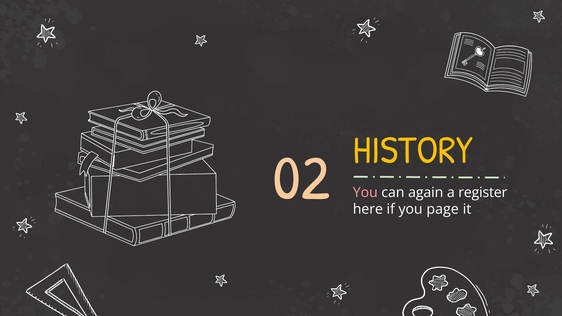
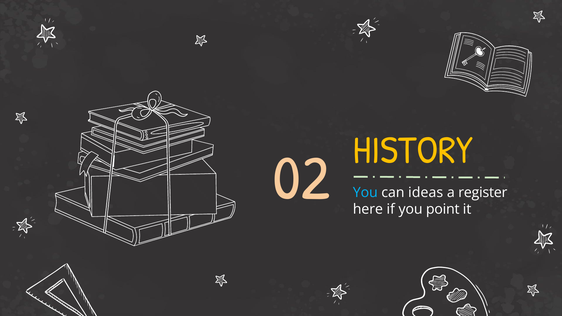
You at (365, 193) colour: pink -> light blue
again: again -> ideas
page: page -> point
